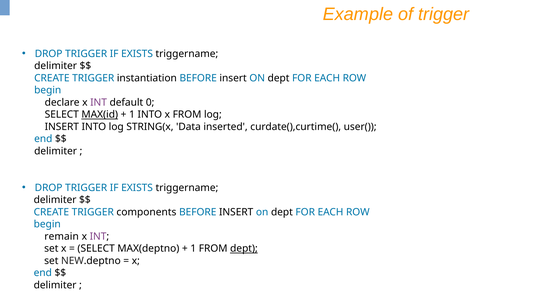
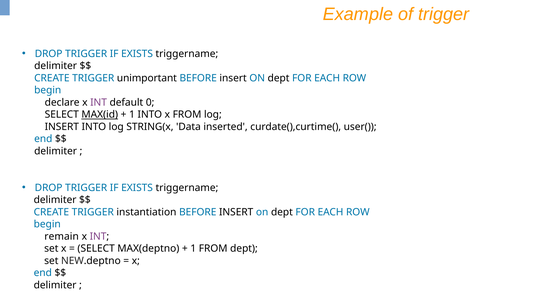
instantiation: instantiation -> unimportant
components: components -> instantiation
dept at (244, 249) underline: present -> none
